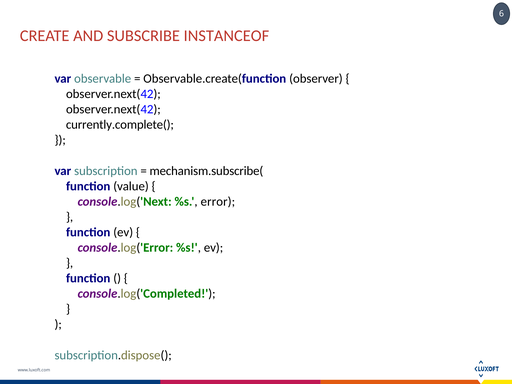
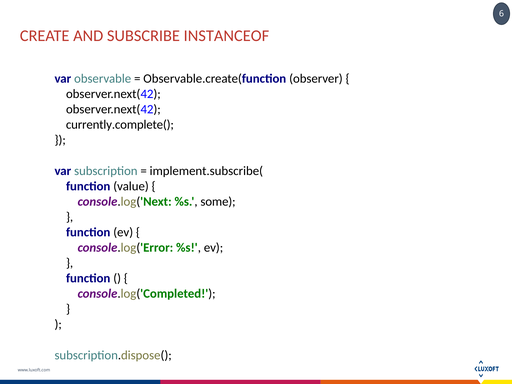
mechanism.subscribe(: mechanism.subscribe( -> implement.subscribe(
error: error -> some
